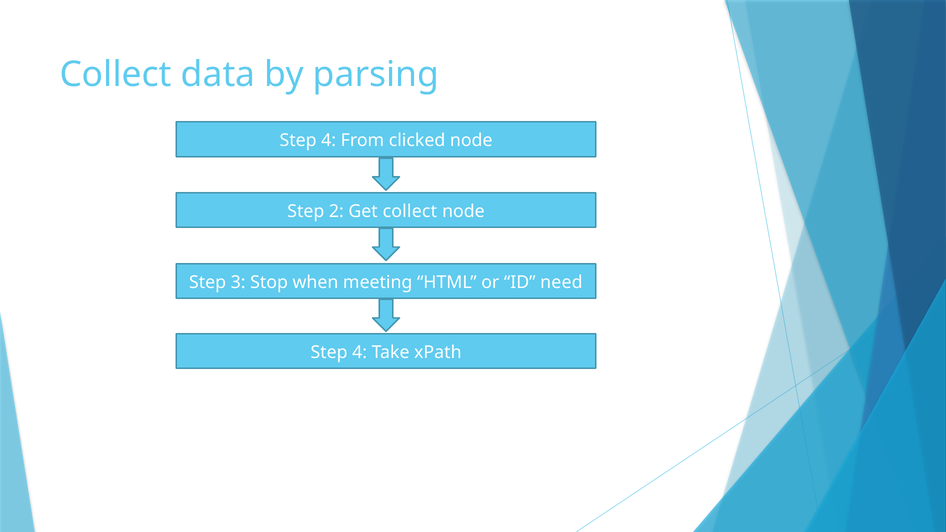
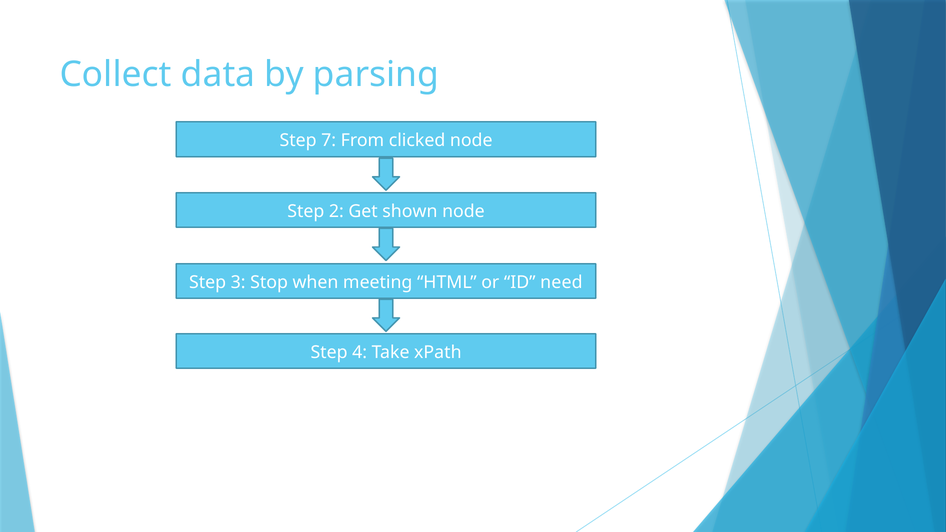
4 at (329, 141): 4 -> 7
Get collect: collect -> shown
